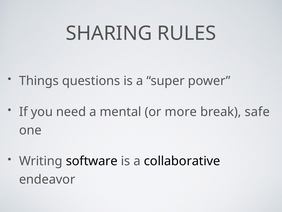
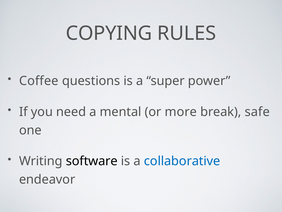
SHARING: SHARING -> COPYING
Things: Things -> Coffee
collaborative colour: black -> blue
